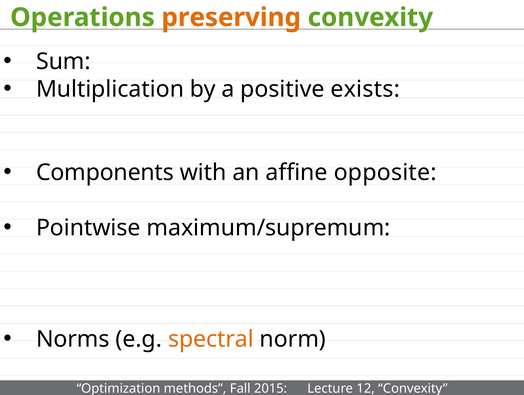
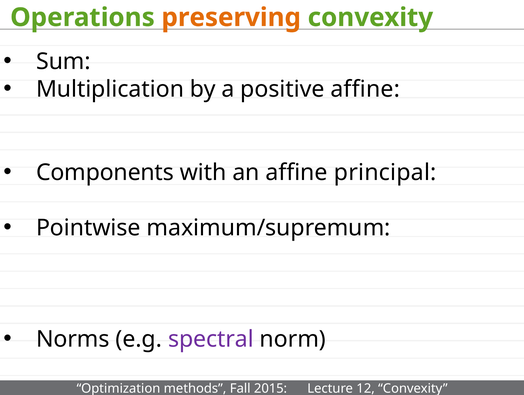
positive exists: exists -> affine
opposite: opposite -> principal
spectral colour: orange -> purple
